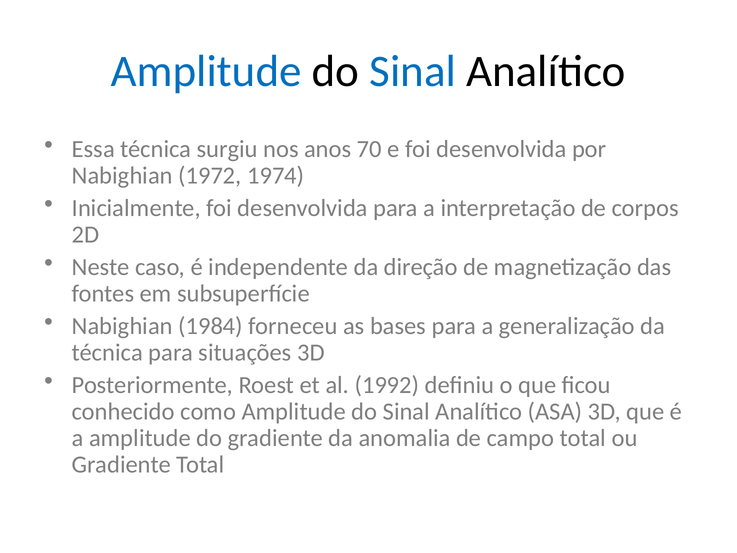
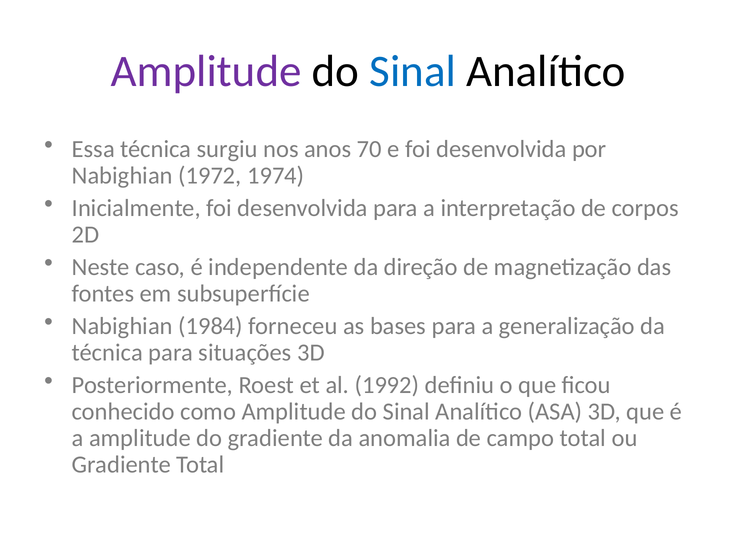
Amplitude at (206, 71) colour: blue -> purple
